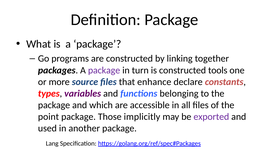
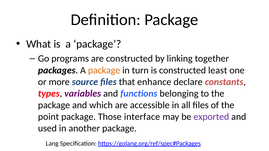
package at (104, 70) colour: purple -> orange
tools: tools -> least
implicitly: implicitly -> interface
